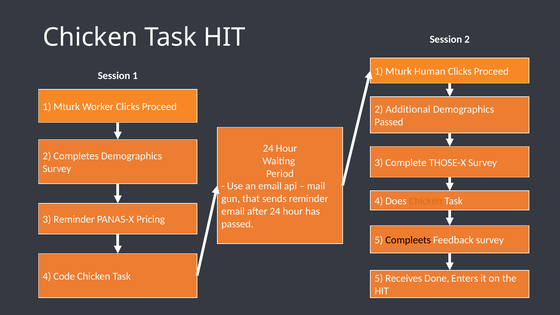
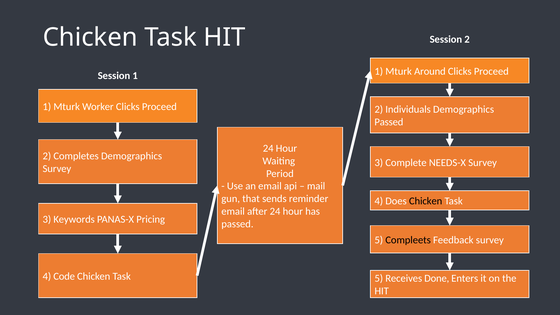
Human: Human -> Around
Additional: Additional -> Individuals
THOSE-X: THOSE-X -> NEEDS-X
Chicken at (426, 201) colour: orange -> black
3 Reminder: Reminder -> Keywords
